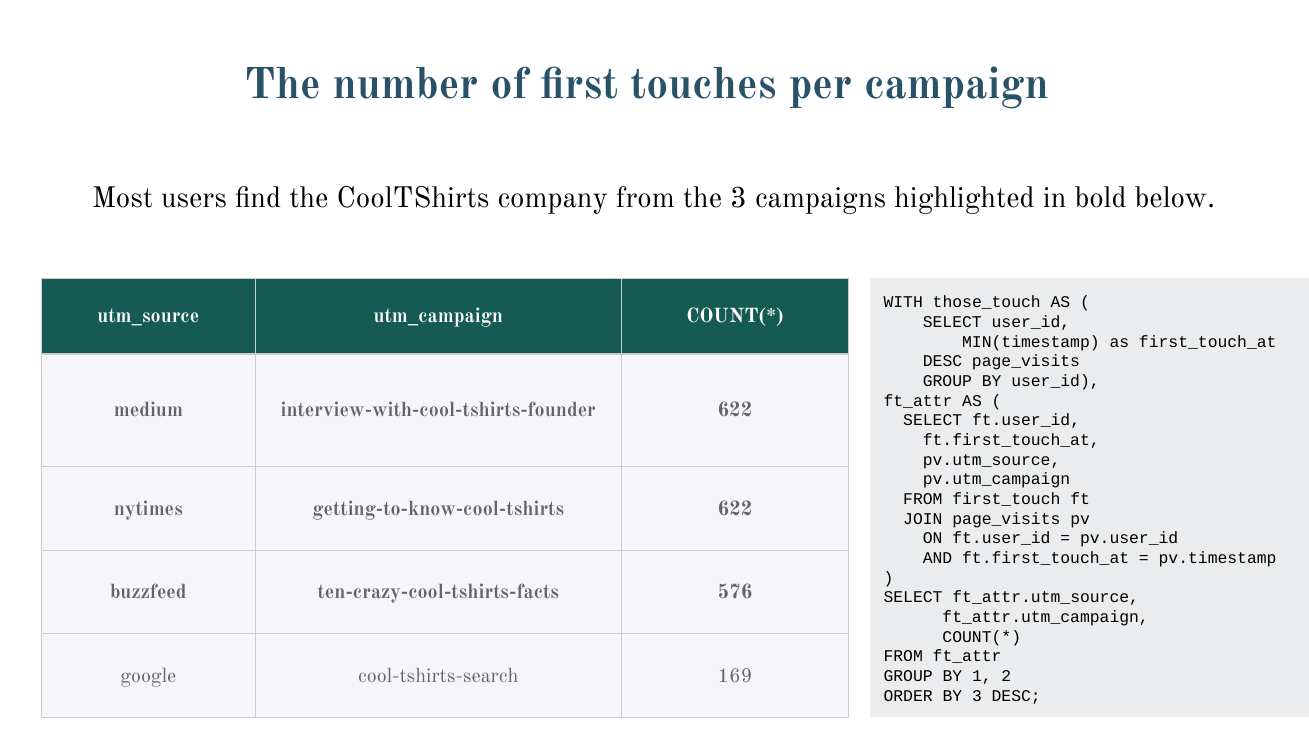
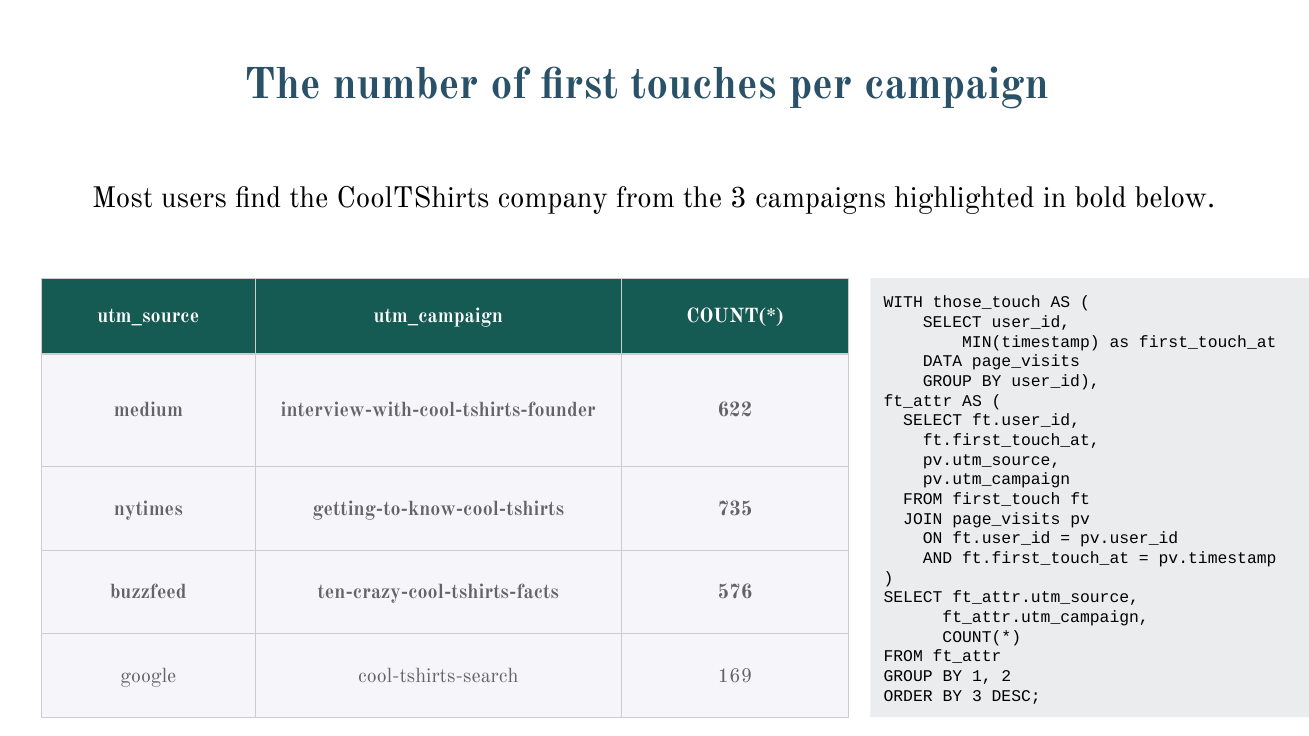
DESC at (943, 361): DESC -> DATA
getting-to-know-cool-tshirts 622: 622 -> 735
